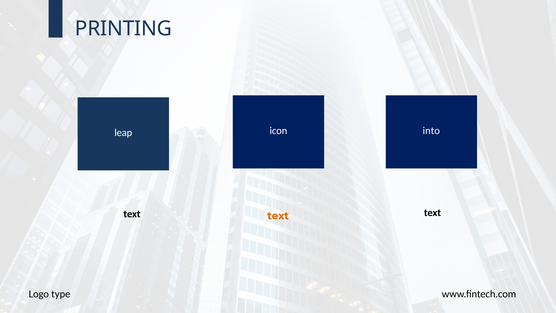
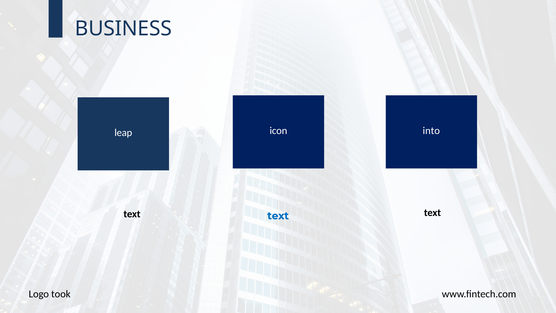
PRINTING: PRINTING -> BUSINESS
text at (278, 216) colour: orange -> blue
type: type -> took
